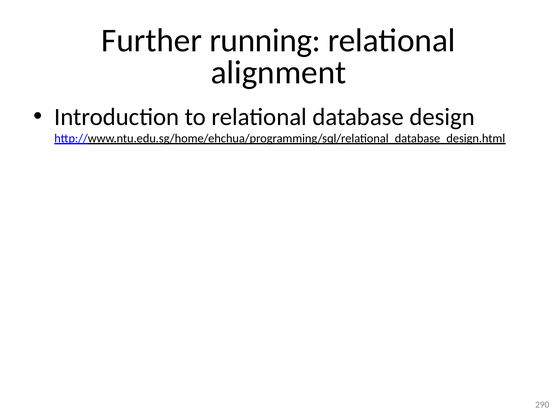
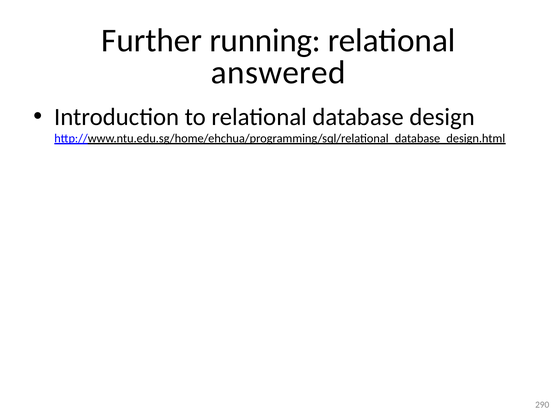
alignment: alignment -> answered
